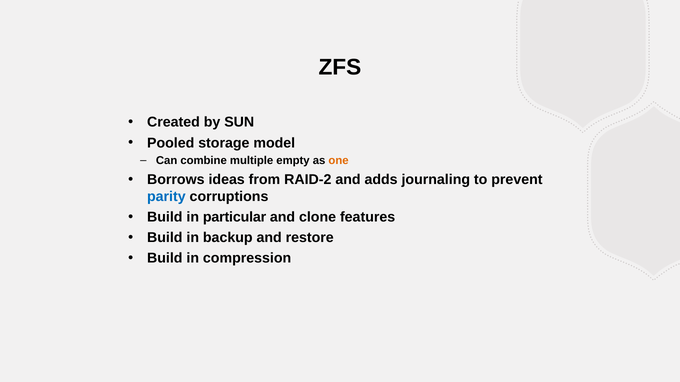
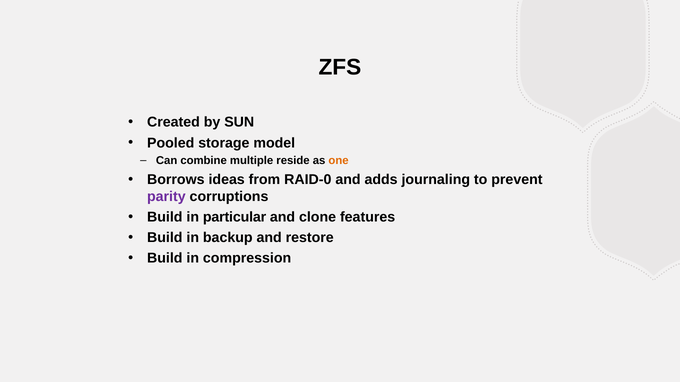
empty: empty -> reside
RAID-2: RAID-2 -> RAID-0
parity colour: blue -> purple
